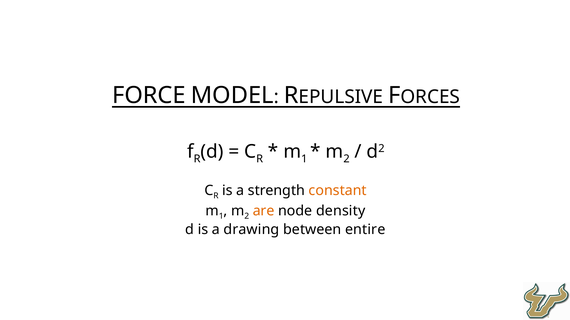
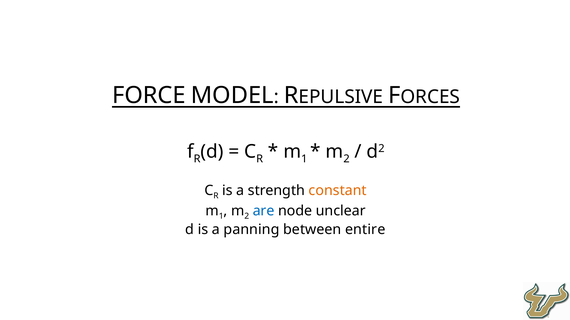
are colour: orange -> blue
density: density -> unclear
drawing: drawing -> panning
